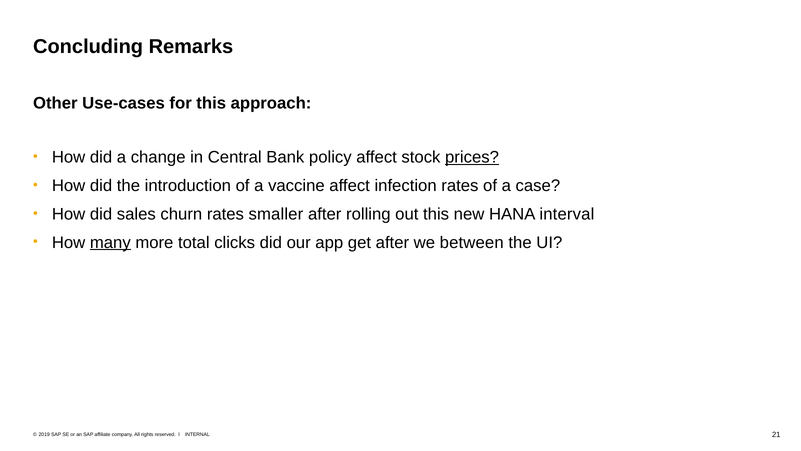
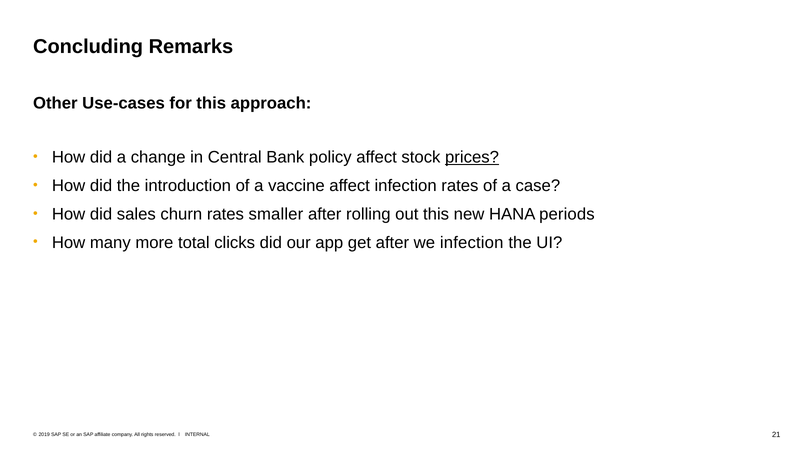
interval: interval -> periods
many underline: present -> none
we between: between -> infection
